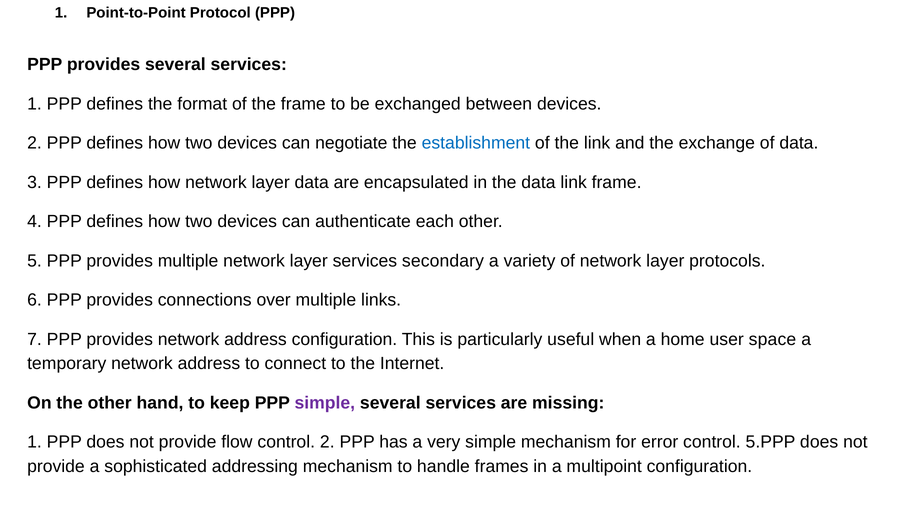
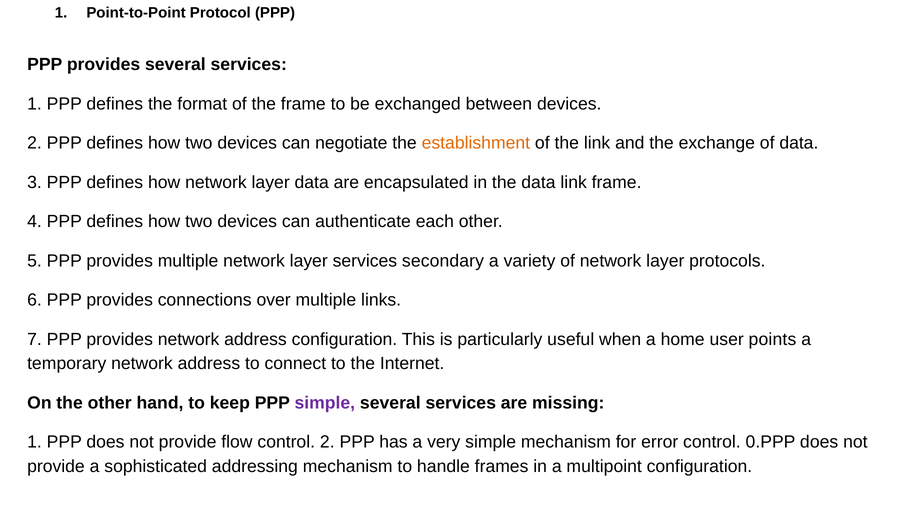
establishment colour: blue -> orange
space: space -> points
5.PPP: 5.PPP -> 0.PPP
